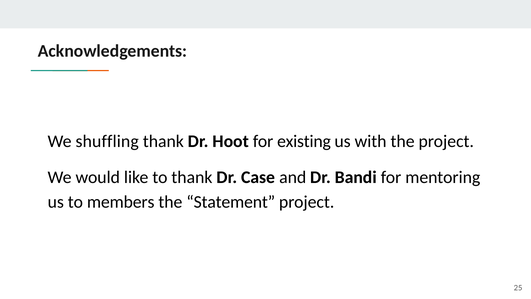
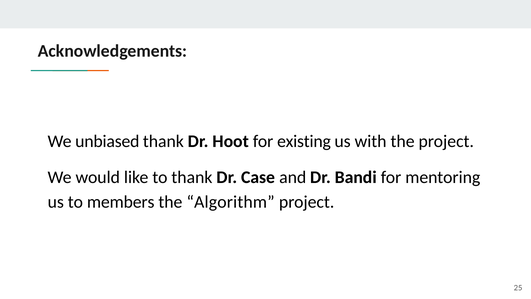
shuffling: shuffling -> unbiased
Statement: Statement -> Algorithm
